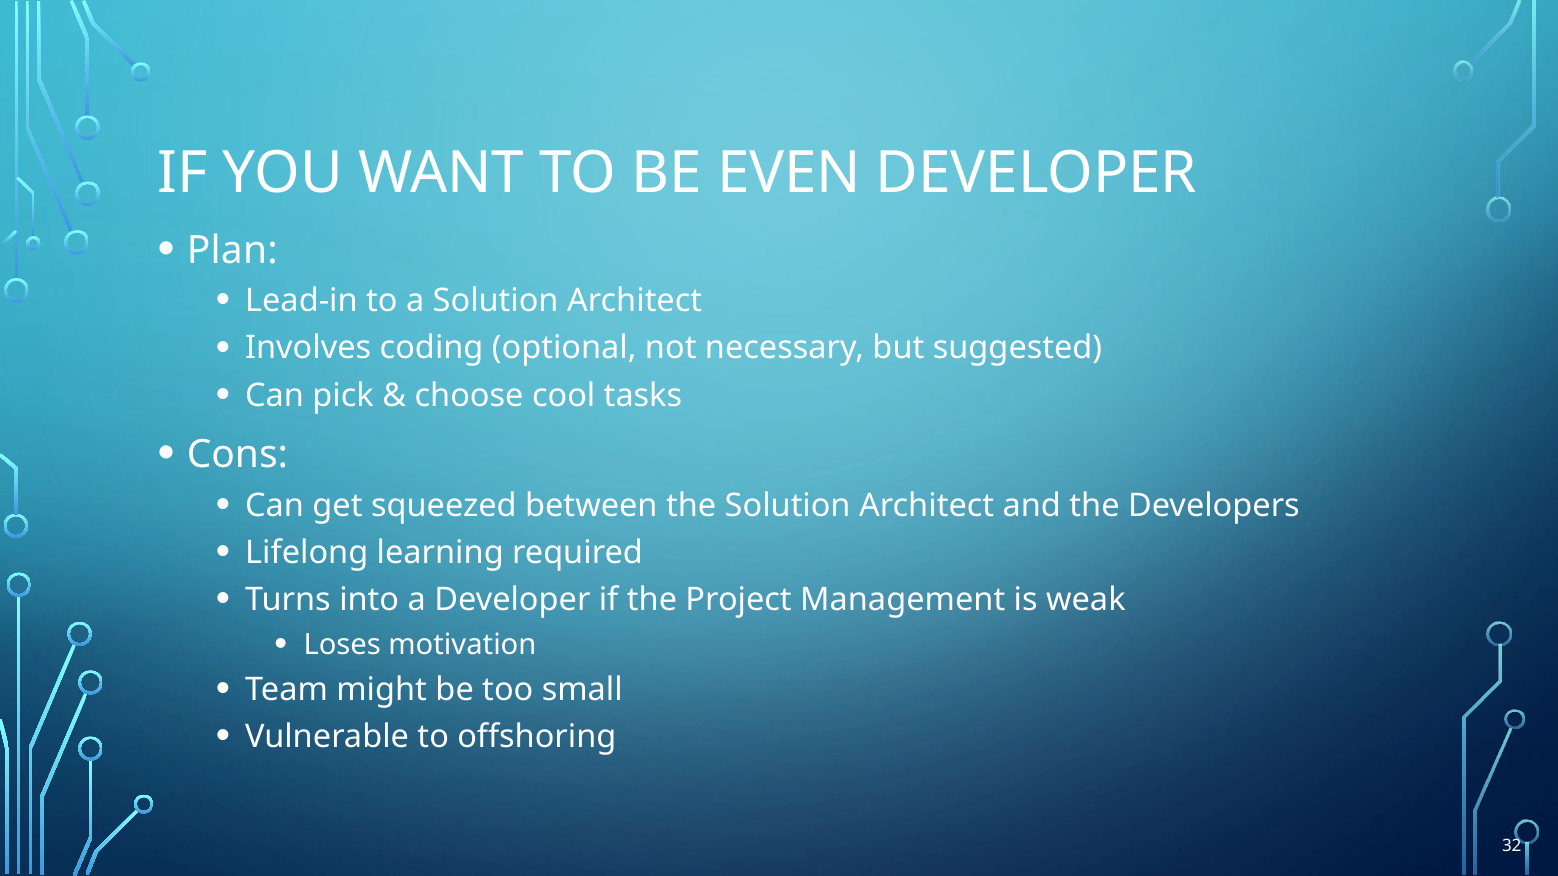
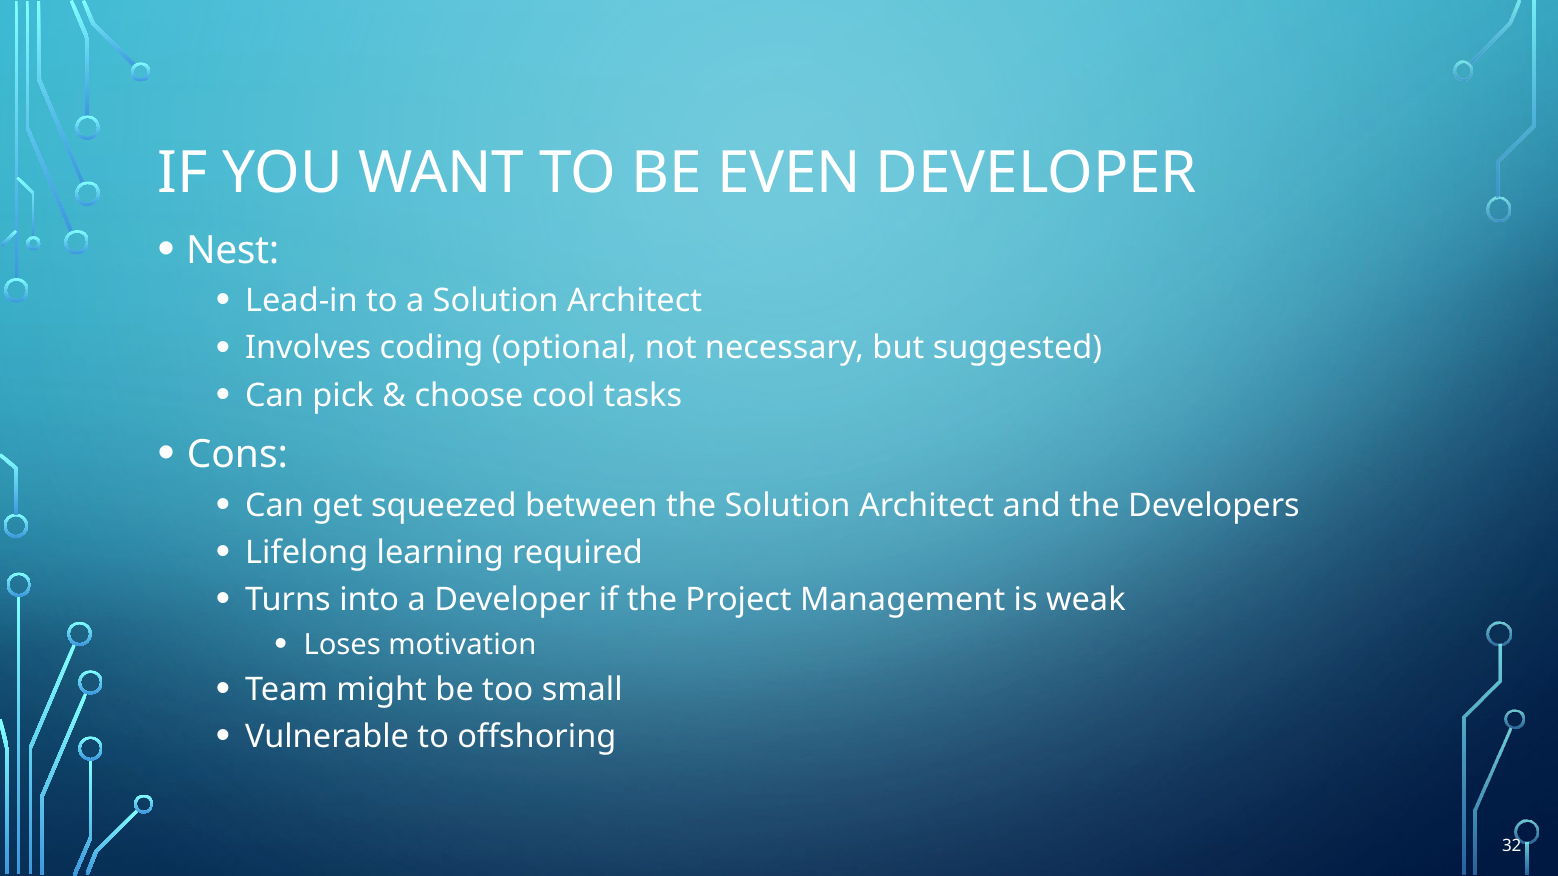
Plan: Plan -> Nest
